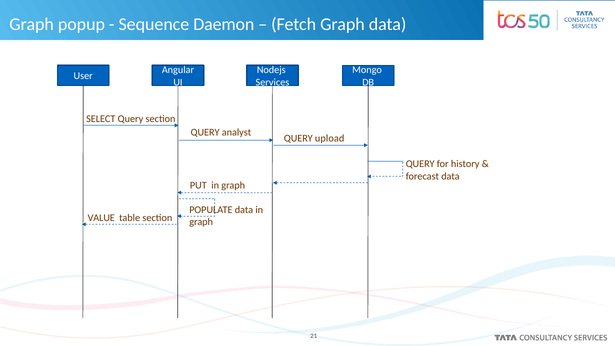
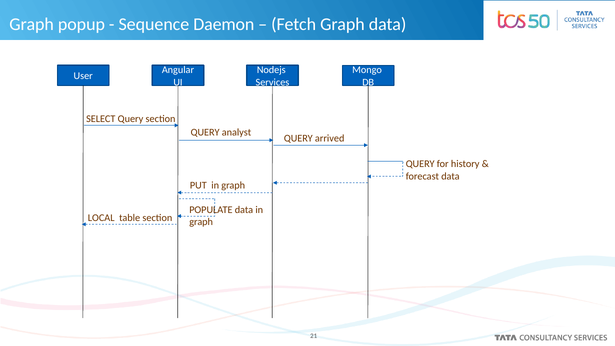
upload: upload -> arrived
VALUE: VALUE -> LOCAL
